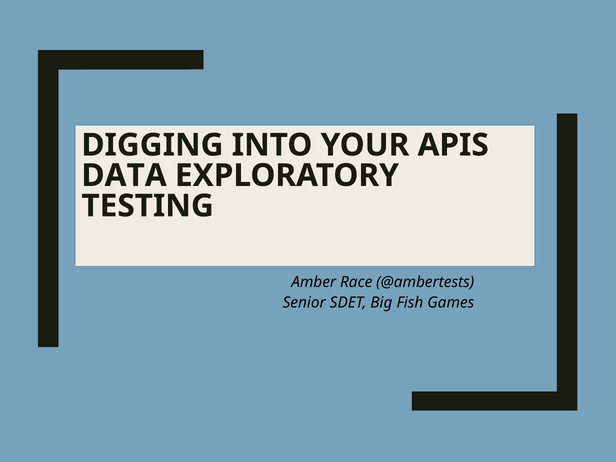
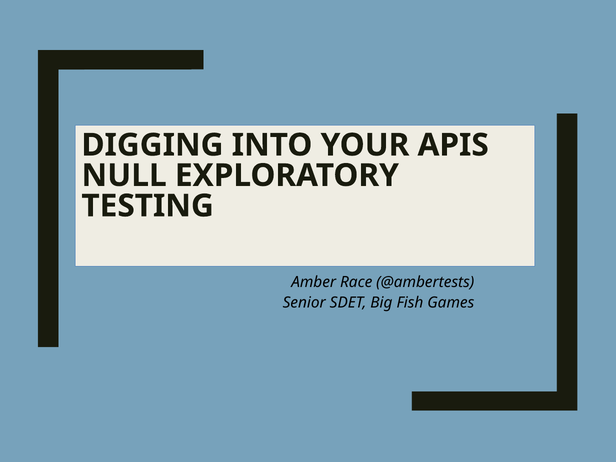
DATA: DATA -> NULL
